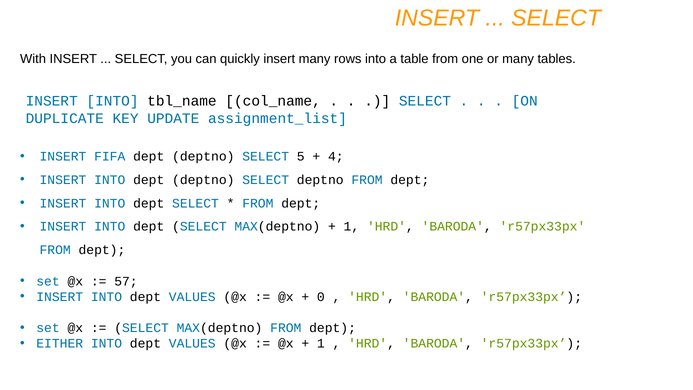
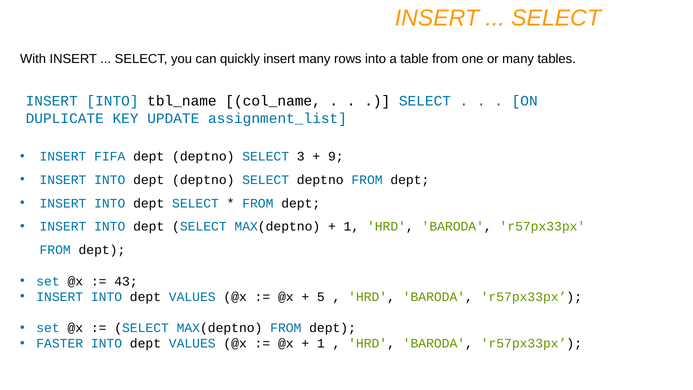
5: 5 -> 3
4: 4 -> 9
57: 57 -> 43
0: 0 -> 5
EITHER: EITHER -> FASTER
